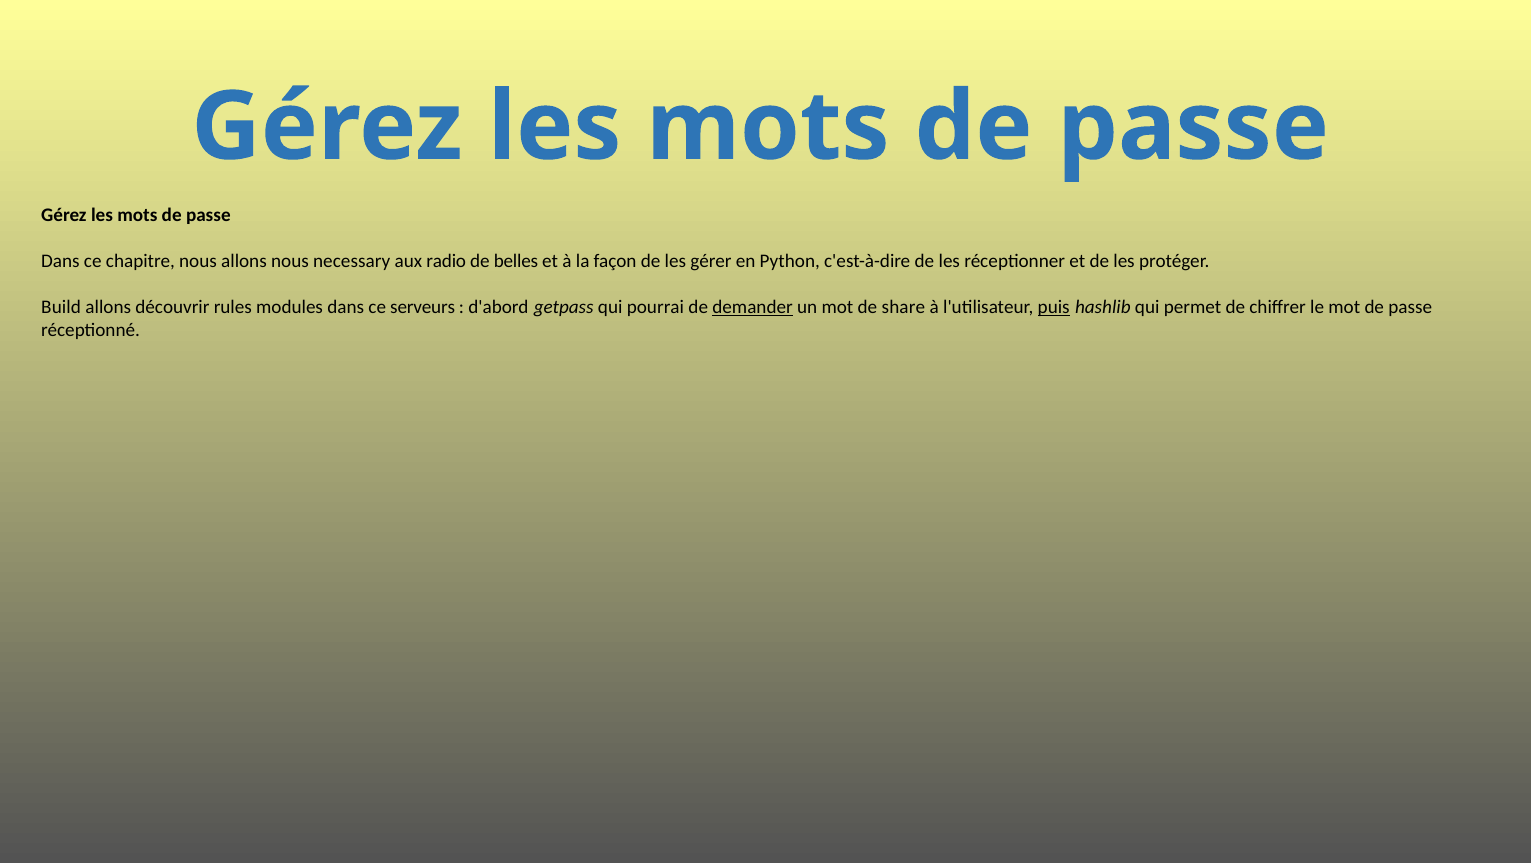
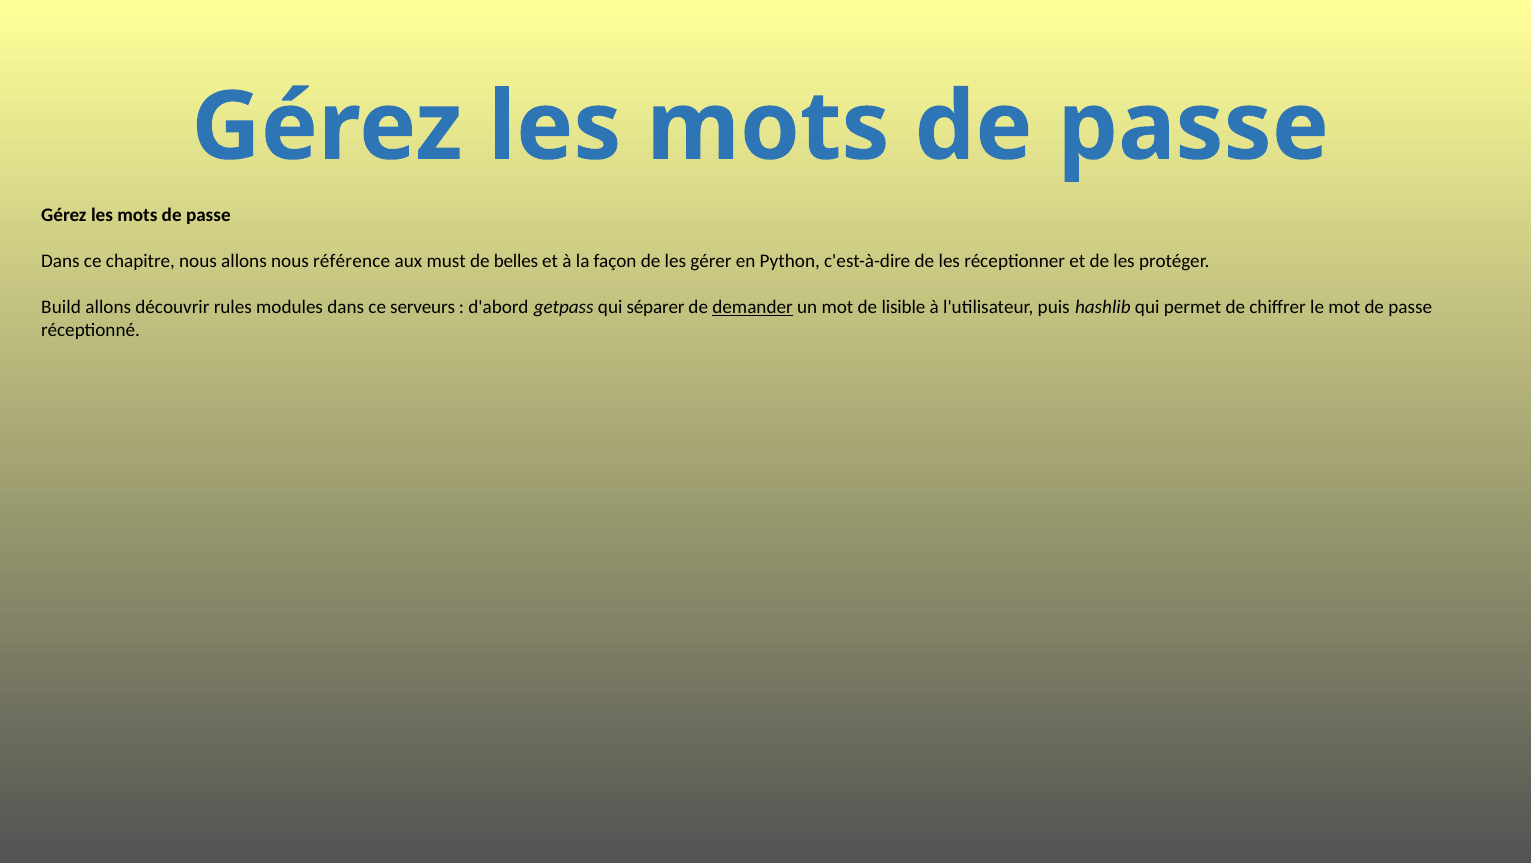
necessary: necessary -> référence
radio: radio -> must
pourrai: pourrai -> séparer
share: share -> lisible
puis underline: present -> none
